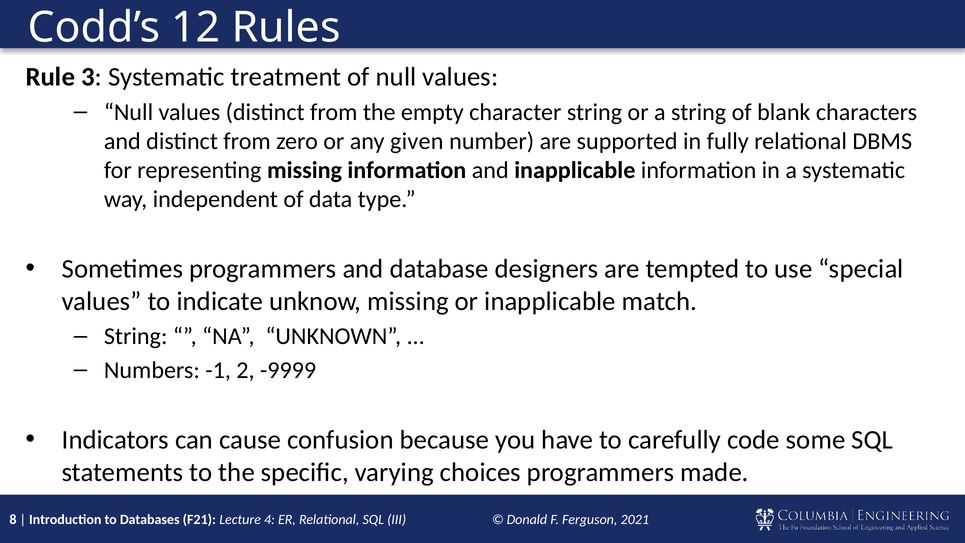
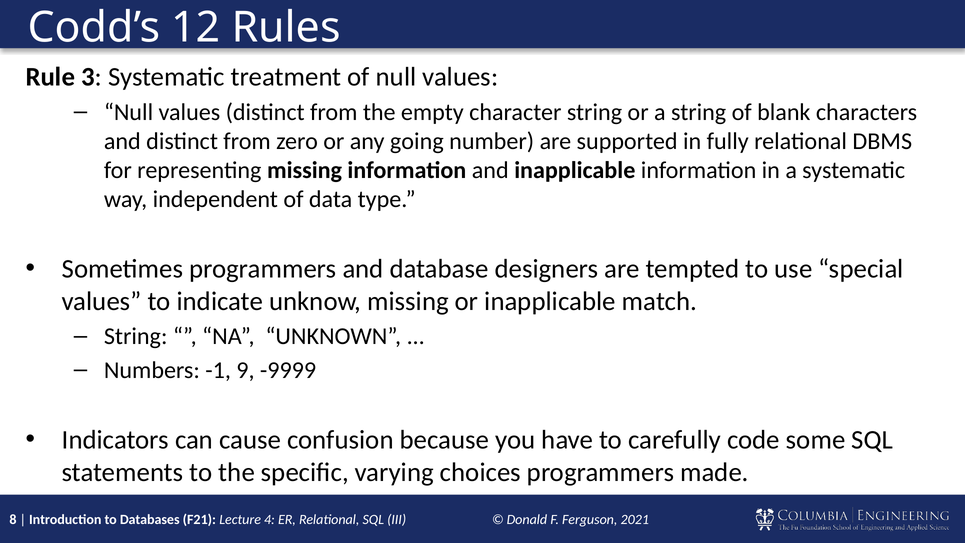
given: given -> going
2: 2 -> 9
